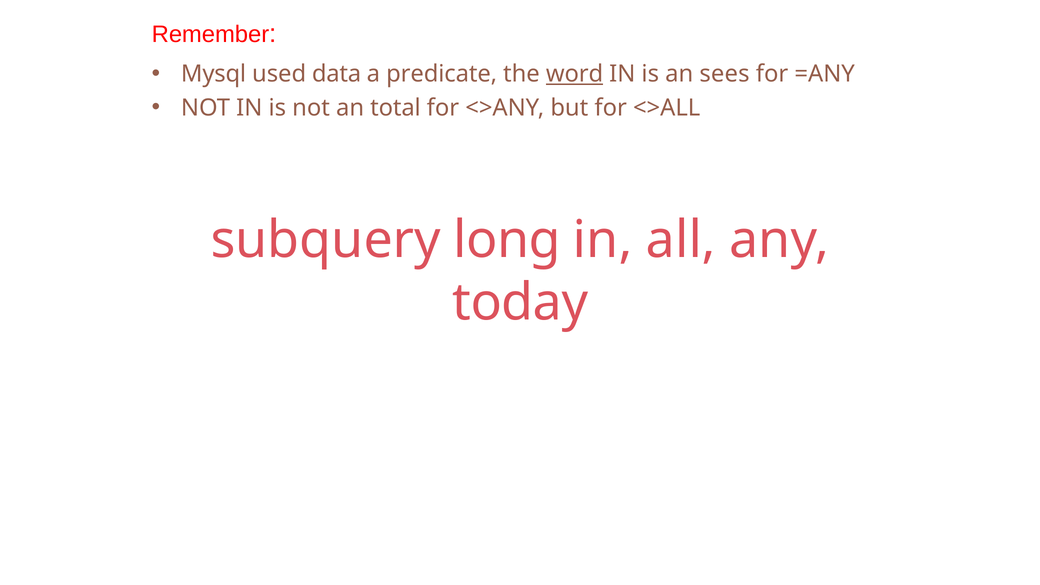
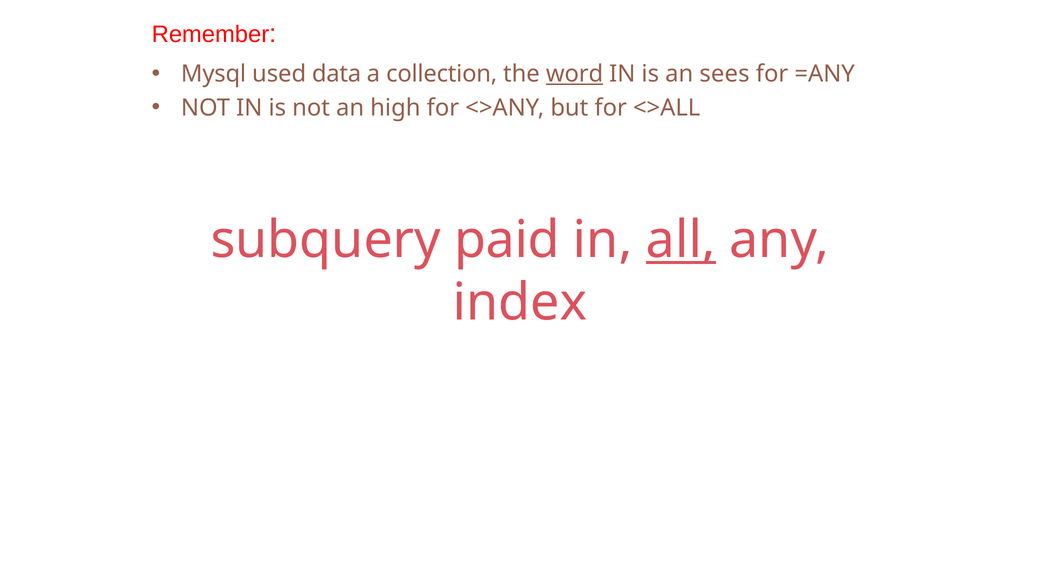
predicate: predicate -> collection
total: total -> high
long: long -> paid
all underline: none -> present
today: today -> index
